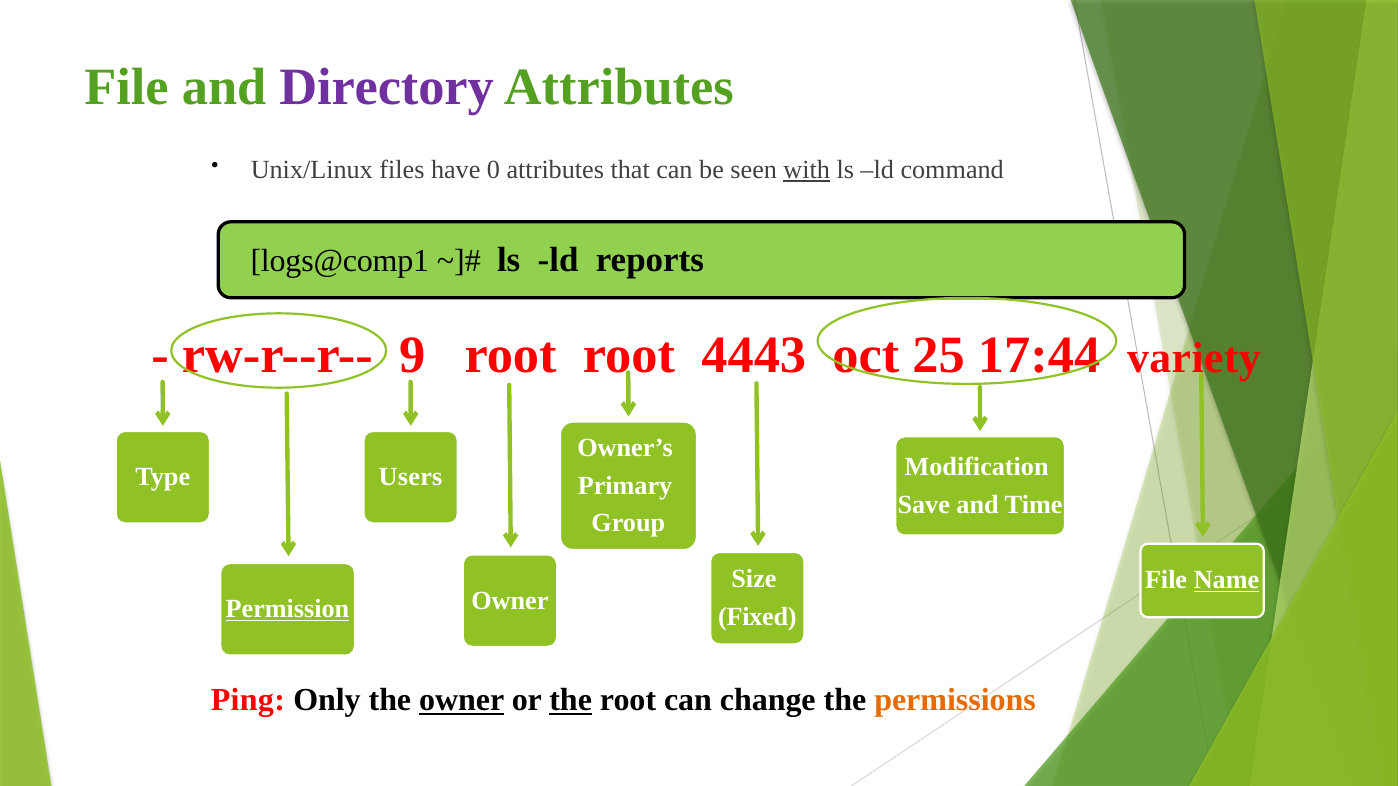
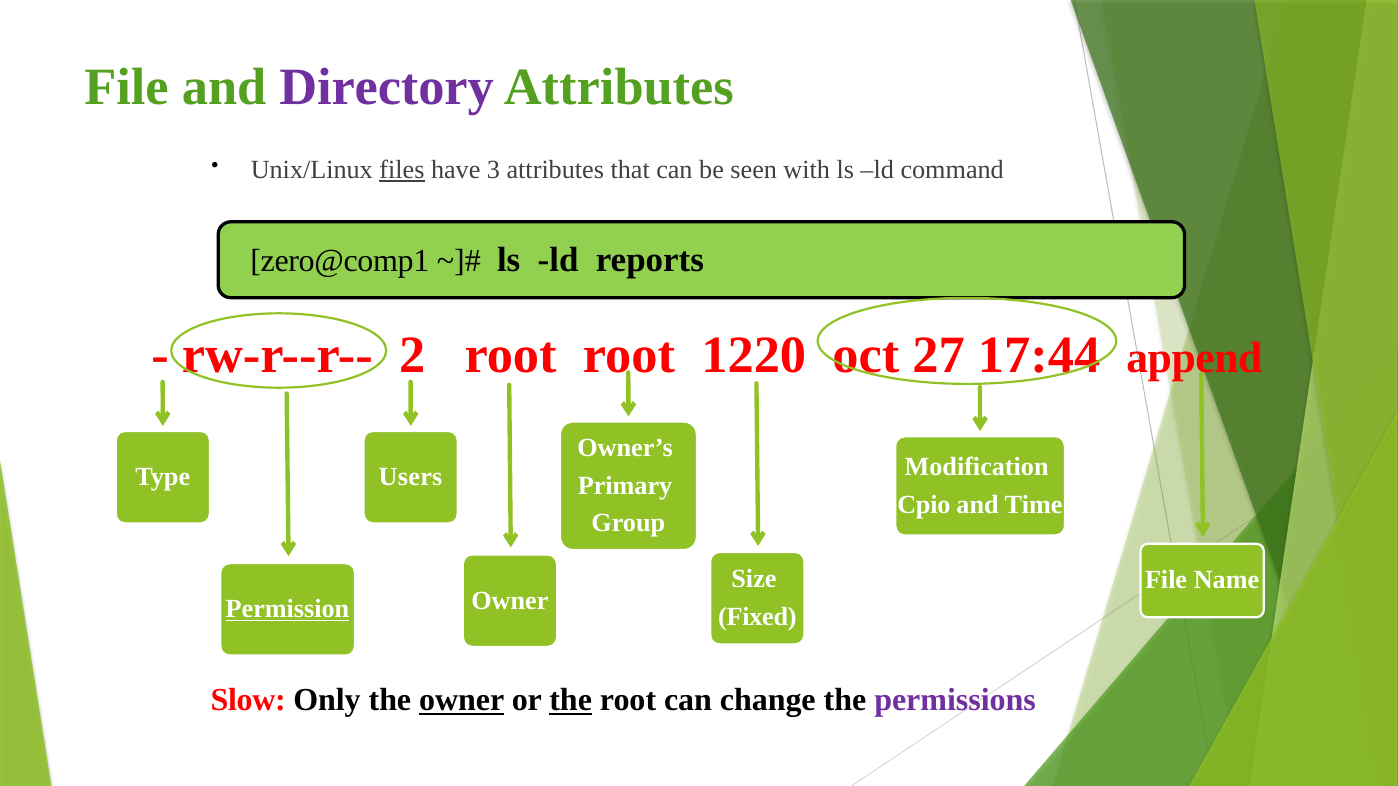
files underline: none -> present
0: 0 -> 3
with underline: present -> none
logs@comp1: logs@comp1 -> zero@comp1
9: 9 -> 2
4443: 4443 -> 1220
25: 25 -> 27
variety: variety -> append
Save: Save -> Cpio
Name underline: present -> none
Ping: Ping -> Slow
permissions colour: orange -> purple
